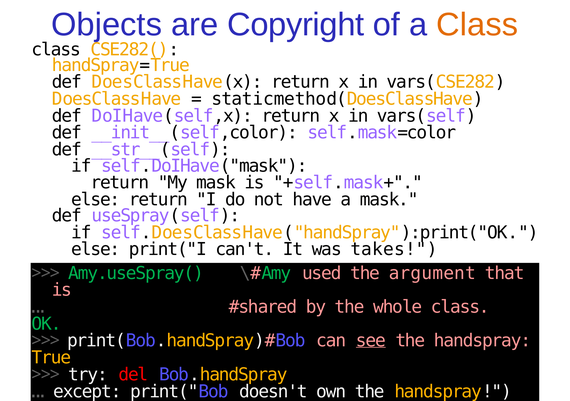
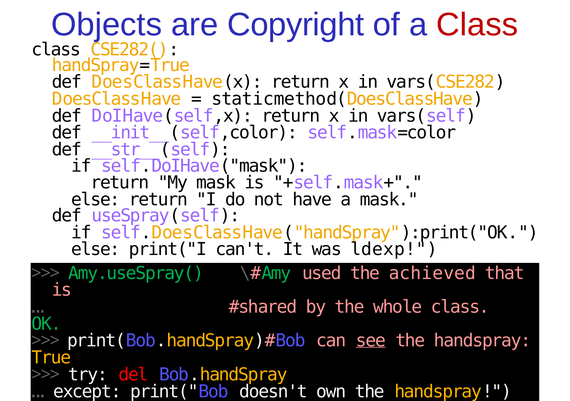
Class at (477, 25) colour: orange -> red
takes: takes -> ldexp
argument: argument -> achieved
